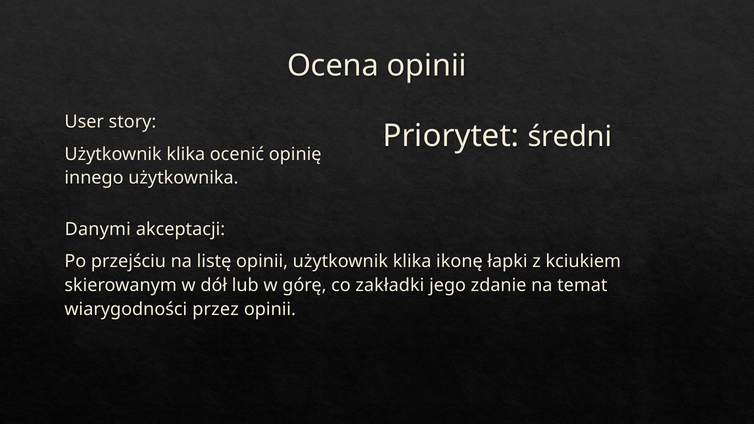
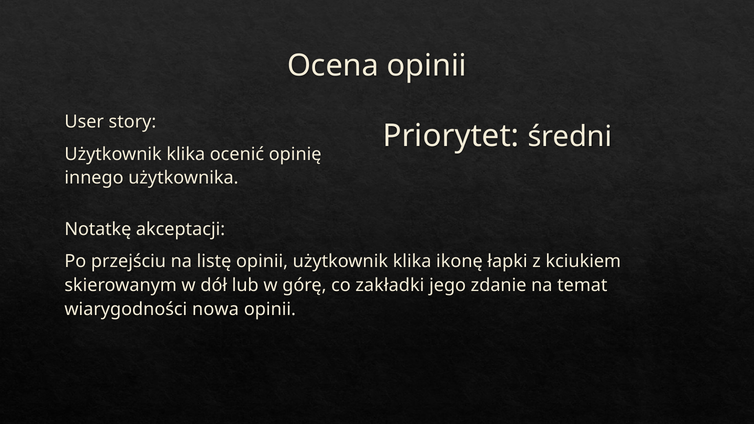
Danymi: Danymi -> Notatkę
przez: przez -> nowa
